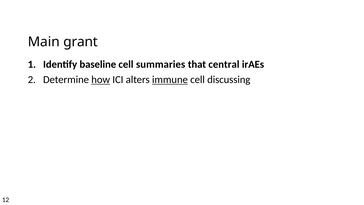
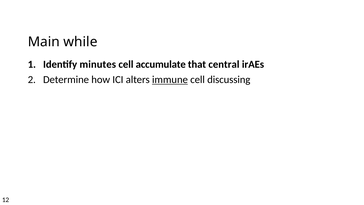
grant: grant -> while
baseline: baseline -> minutes
summaries: summaries -> accumulate
how underline: present -> none
